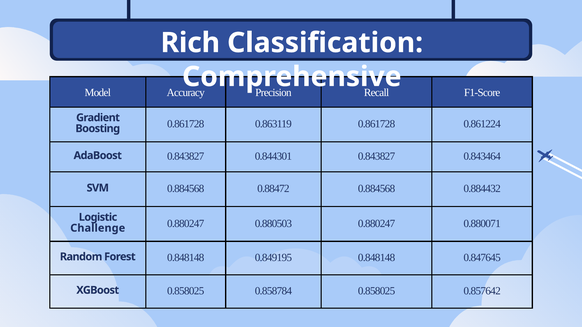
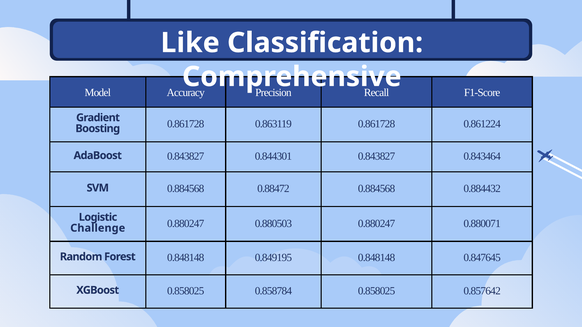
Rich: Rich -> Like
